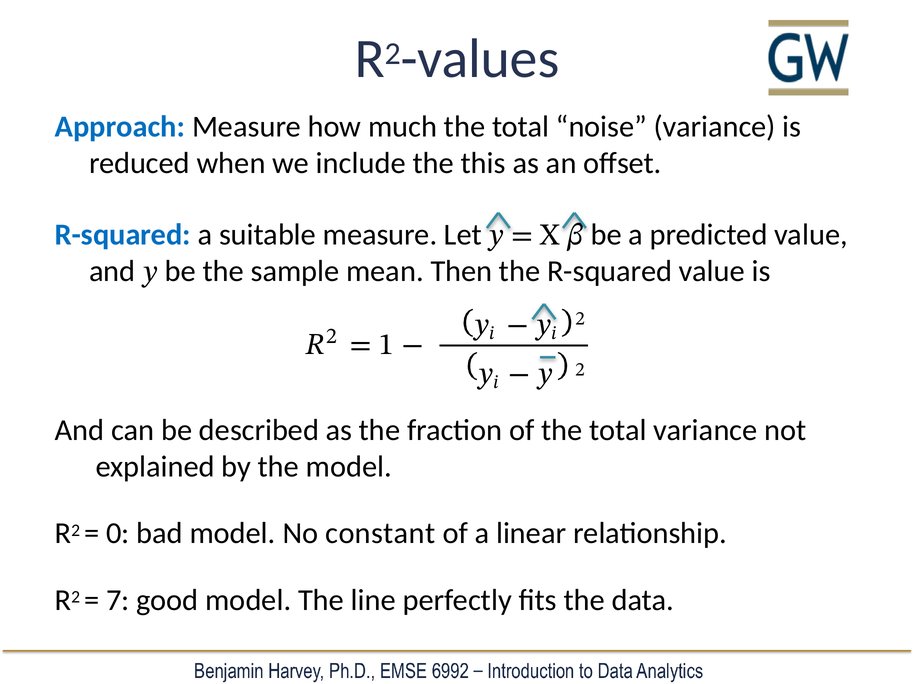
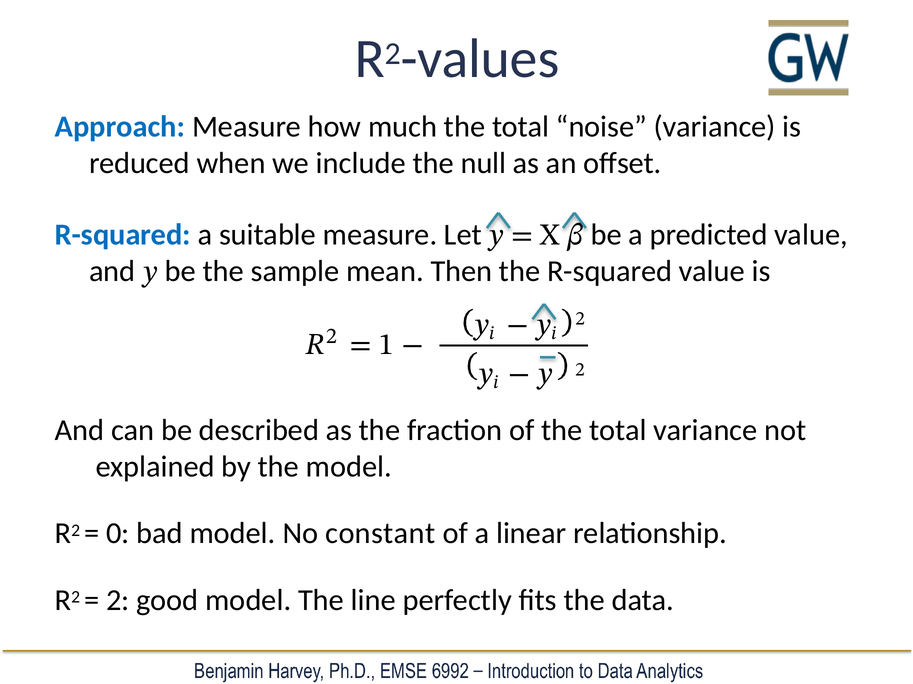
this: this -> null
7 at (118, 601): 7 -> 2
